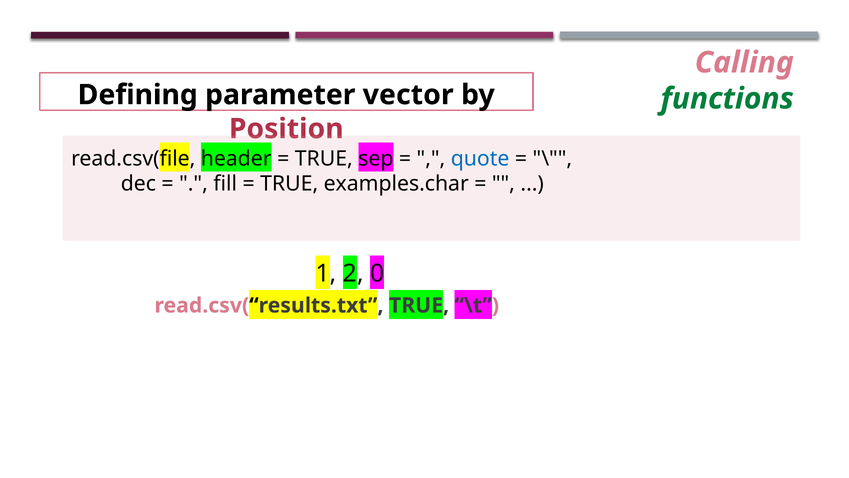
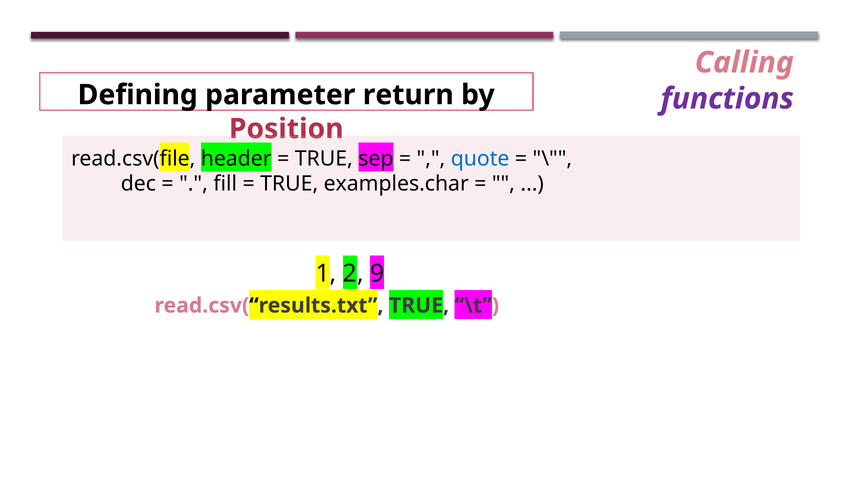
vector: vector -> return
functions colour: green -> purple
0: 0 -> 9
